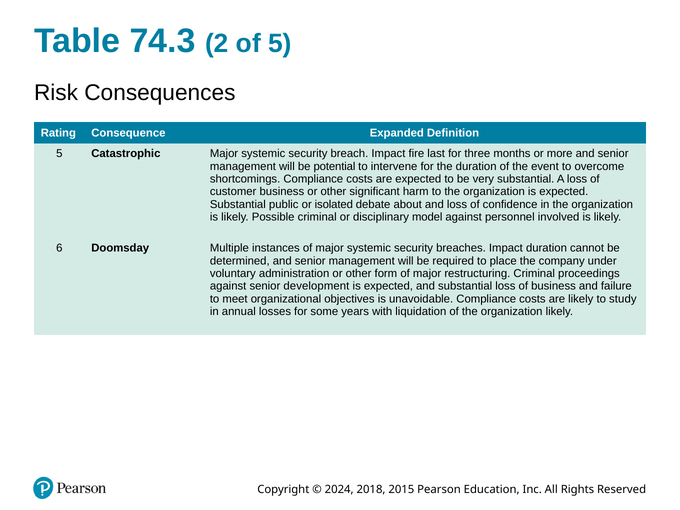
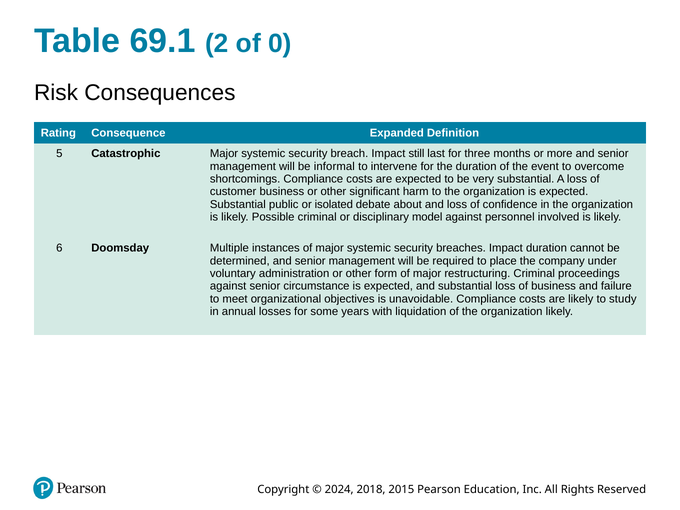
74.3: 74.3 -> 69.1
of 5: 5 -> 0
fire: fire -> still
potential: potential -> informal
development: development -> circumstance
